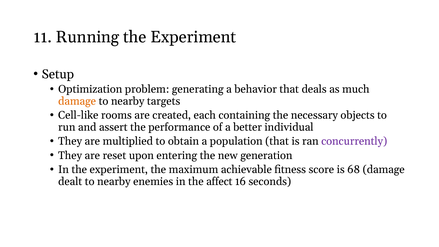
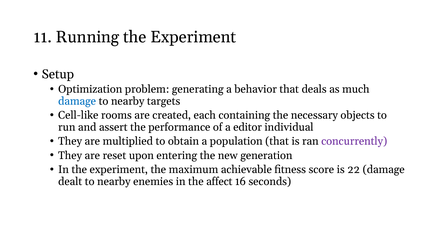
damage at (77, 101) colour: orange -> blue
better: better -> editor
68: 68 -> 22
